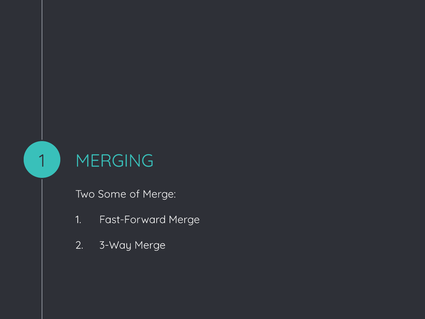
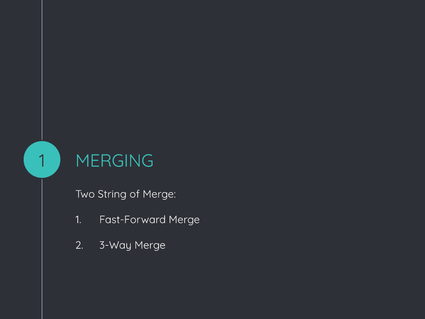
Some: Some -> String
